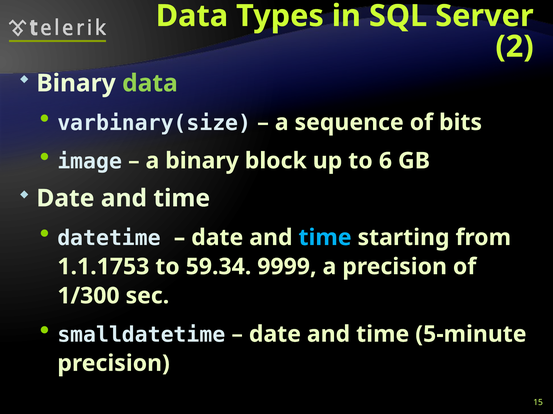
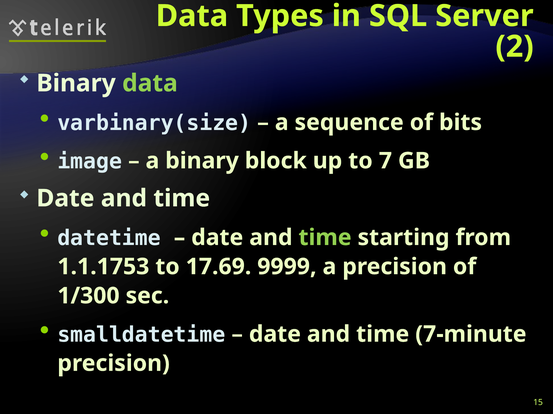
6: 6 -> 7
time at (325, 238) colour: light blue -> light green
59.34: 59.34 -> 17.69
5-minute: 5-minute -> 7-minute
